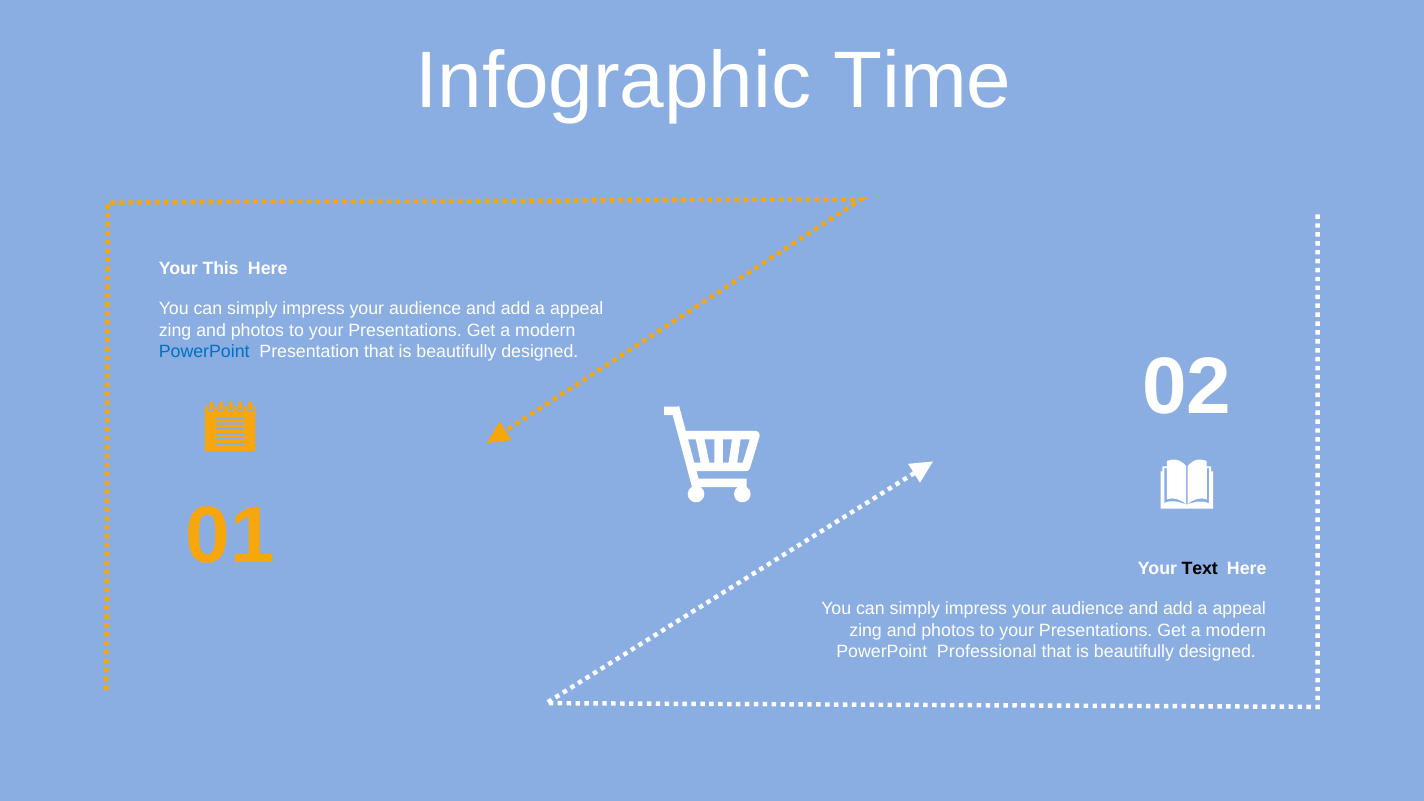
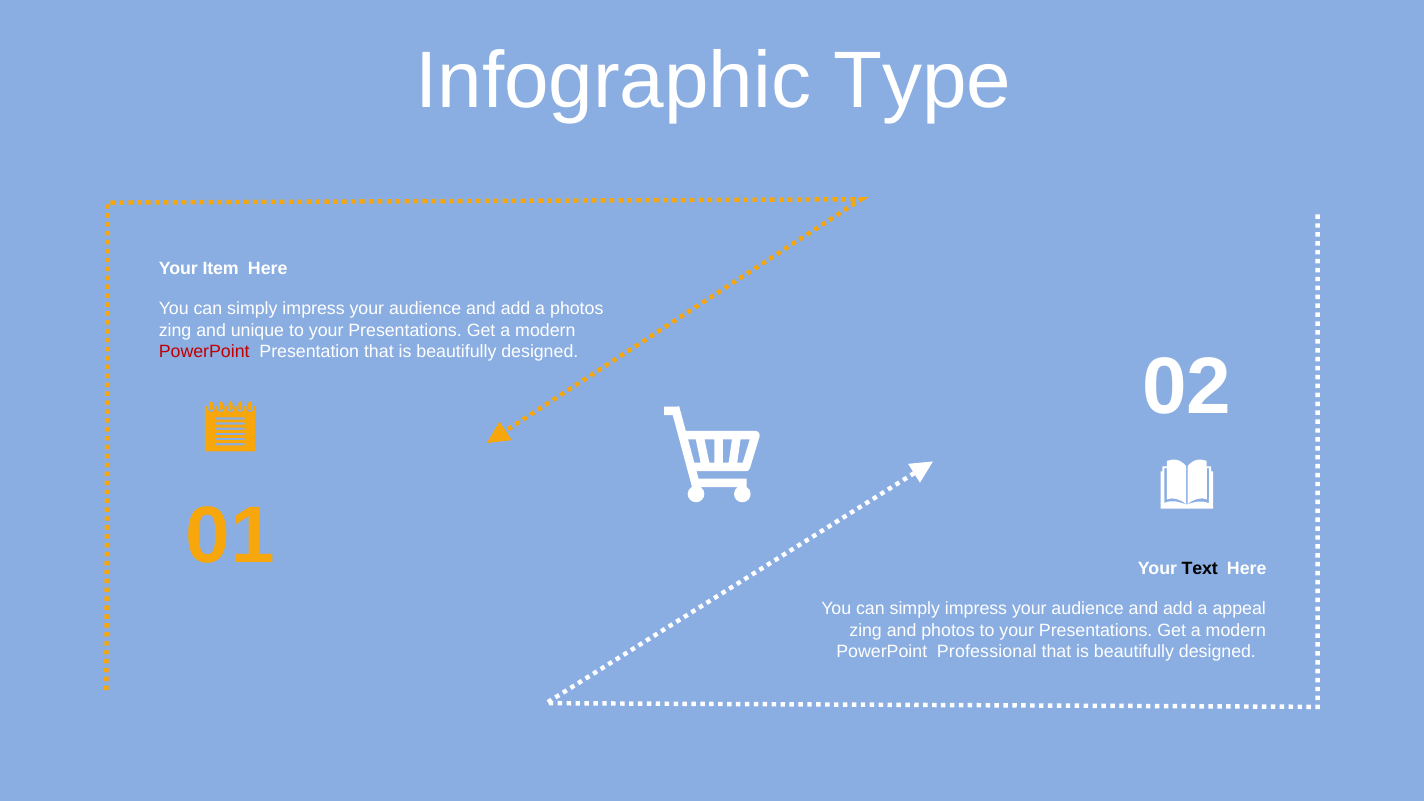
Time: Time -> Type
This: This -> Item
appeal at (577, 309): appeal -> photos
photos at (257, 330): photos -> unique
PowerPoint at (204, 352) colour: blue -> red
